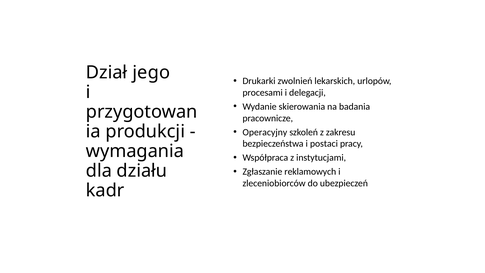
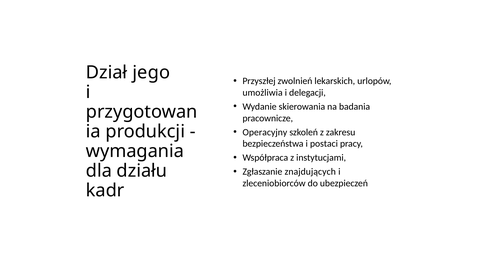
Drukarki: Drukarki -> Przyszłej
procesami: procesami -> umożliwia
reklamowych: reklamowych -> znajdujących
